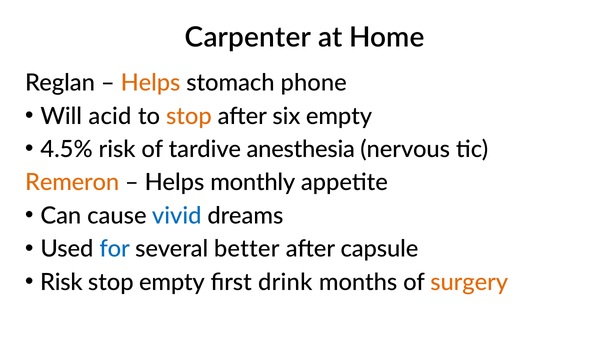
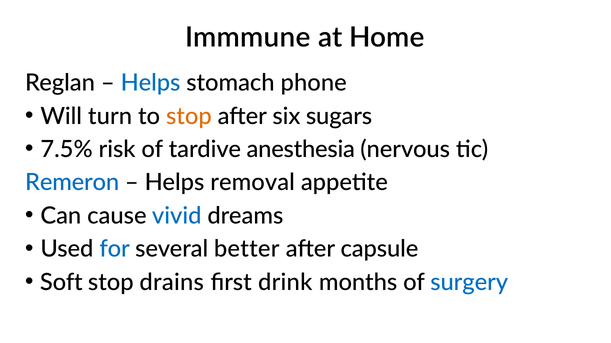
Carpenter: Carpenter -> Immmune
Helps at (151, 83) colour: orange -> blue
acid: acid -> turn
six empty: empty -> sugars
4.5%: 4.5% -> 7.5%
Remeron colour: orange -> blue
monthly: monthly -> removal
Risk at (61, 283): Risk -> Soft
stop empty: empty -> drains
surgery colour: orange -> blue
